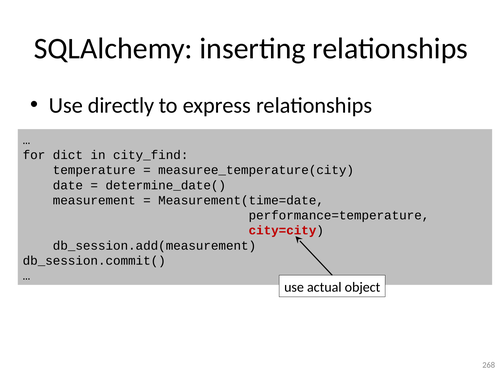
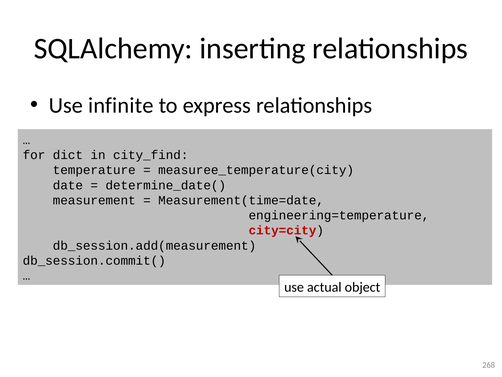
directly: directly -> infinite
performance=temperature: performance=temperature -> engineering=temperature
